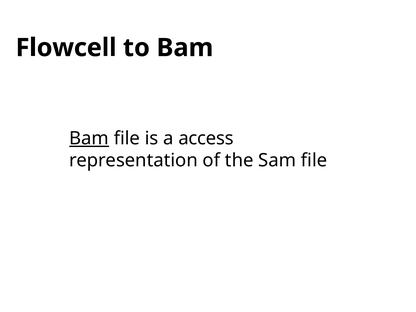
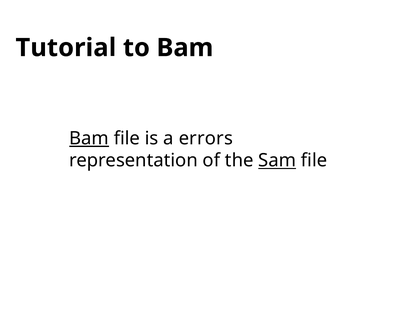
Flowcell: Flowcell -> Tutorial
access: access -> errors
Sam underline: none -> present
